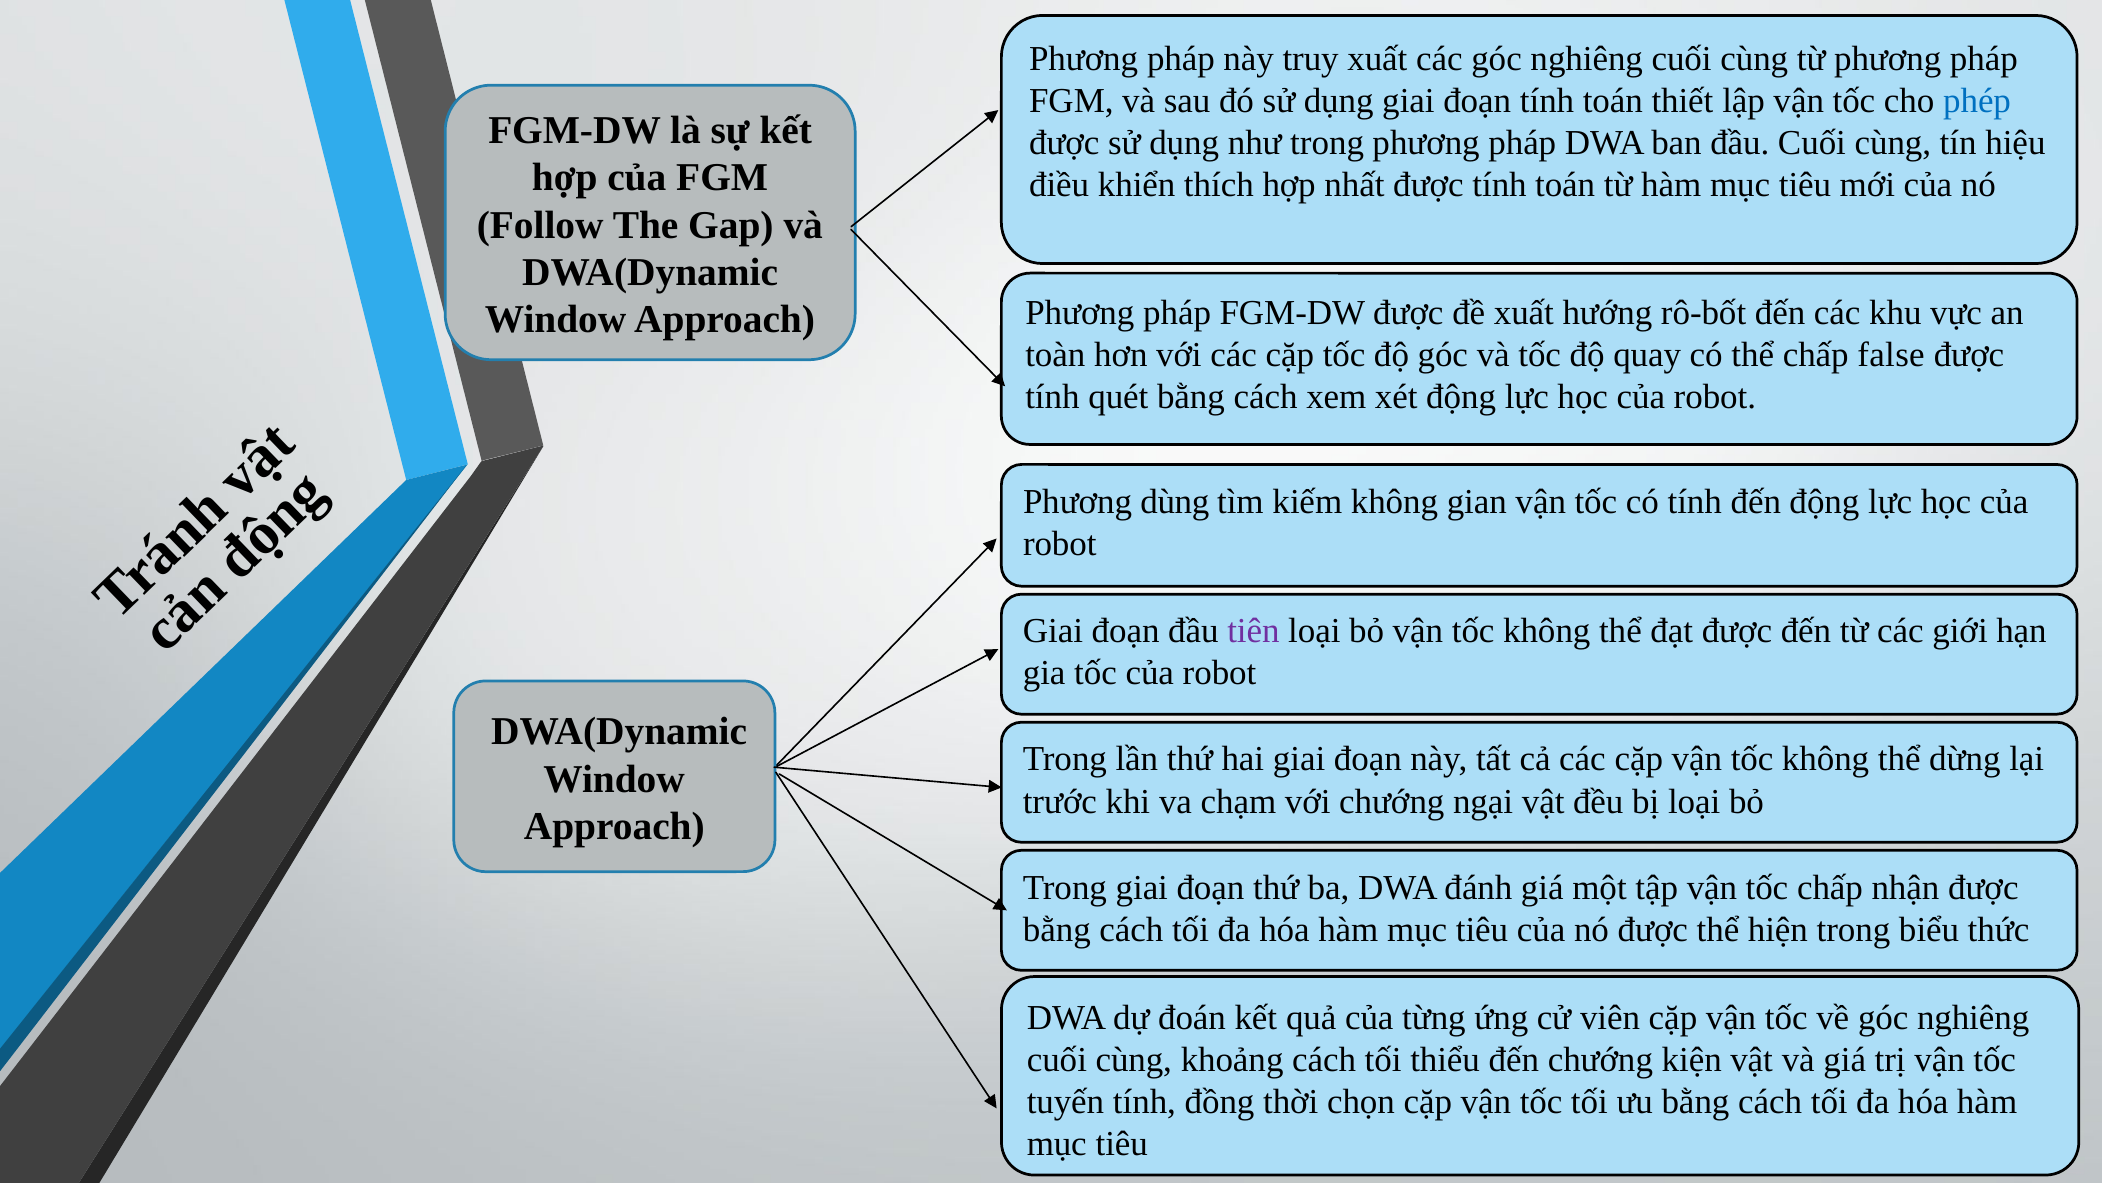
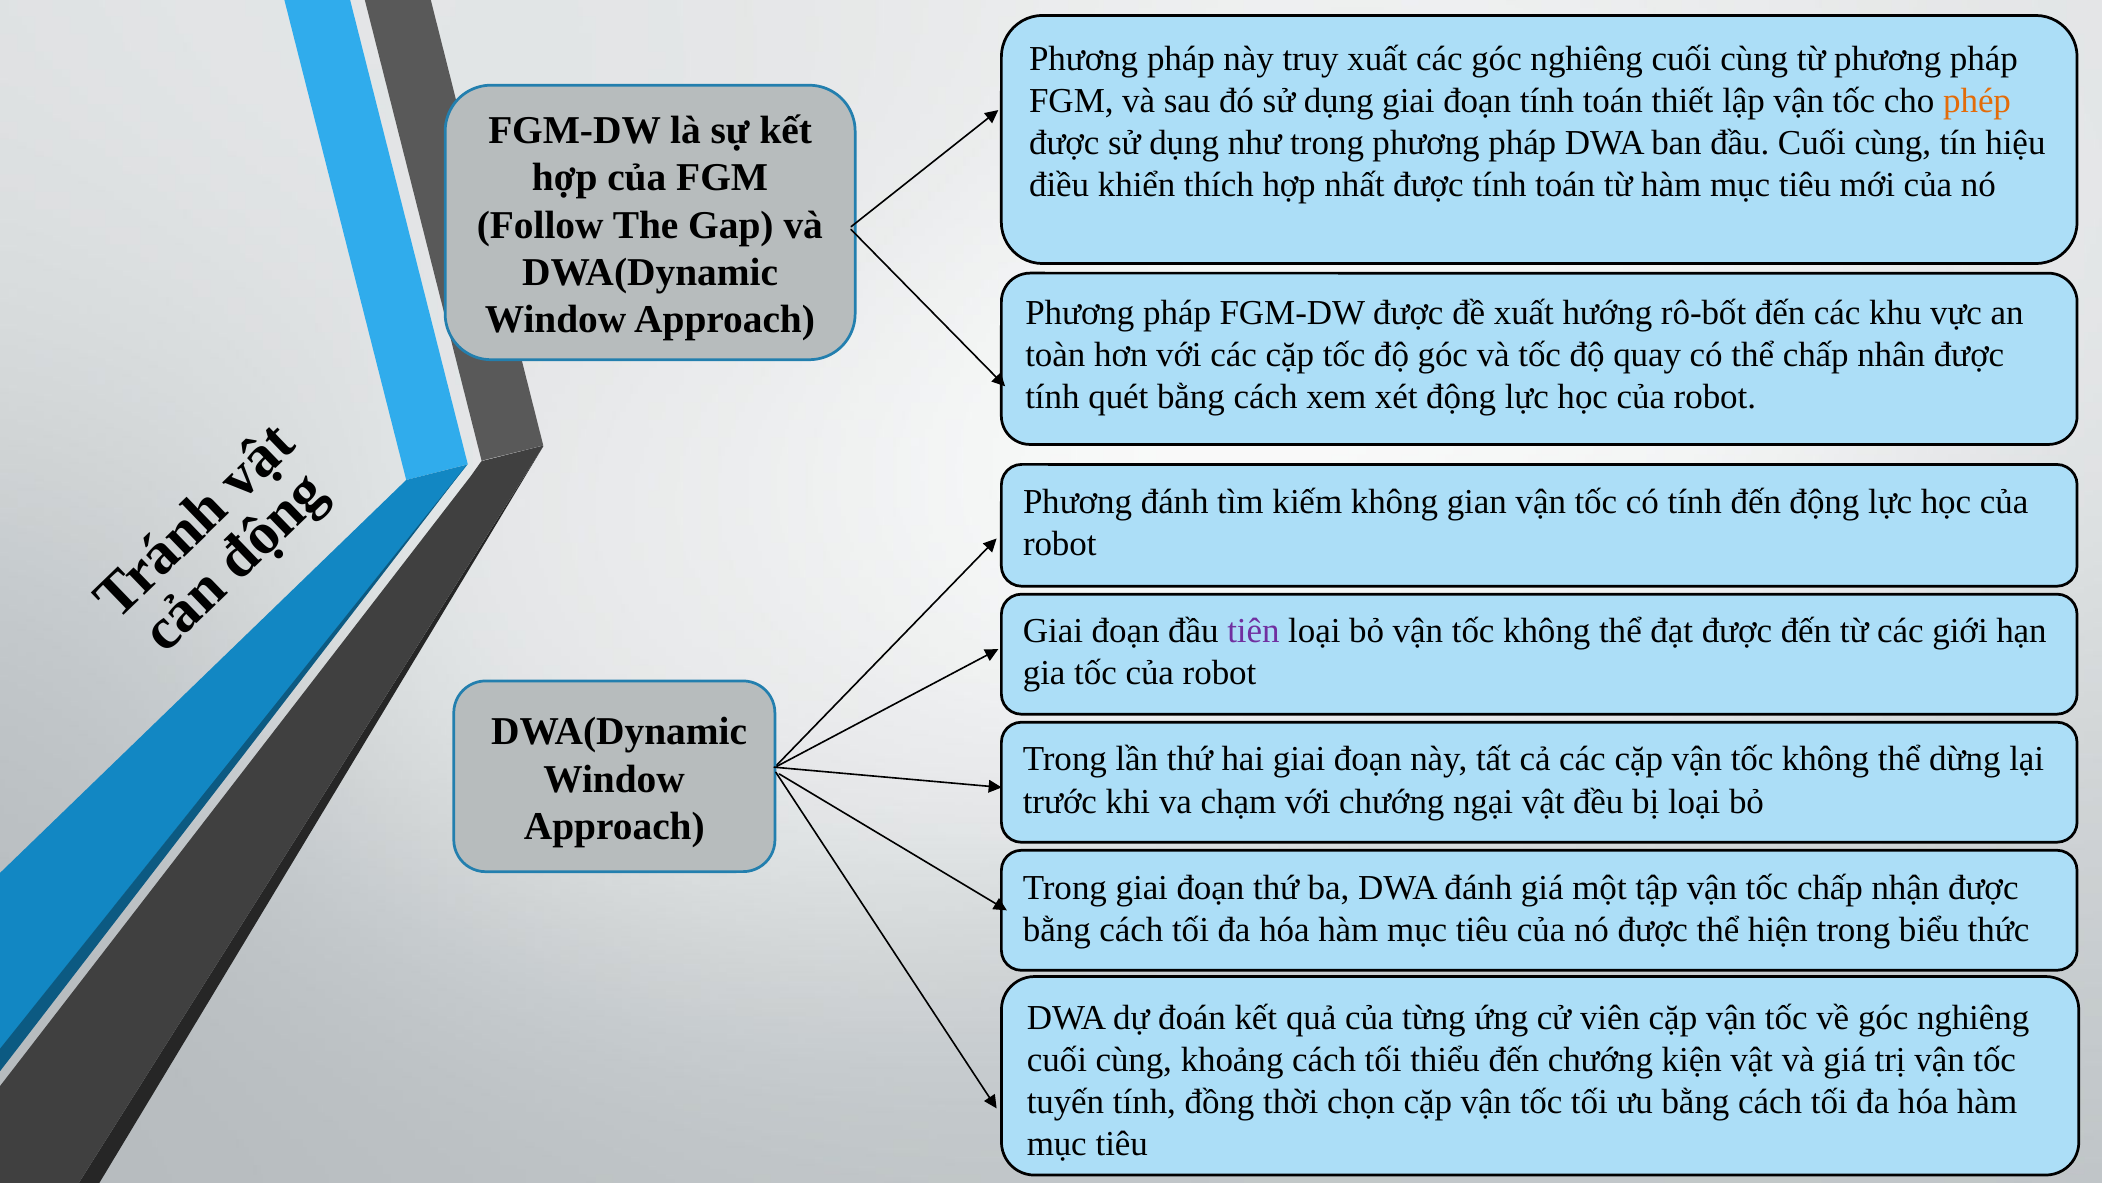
phép colour: blue -> orange
false: false -> nhân
Phương dùng: dùng -> đánh
